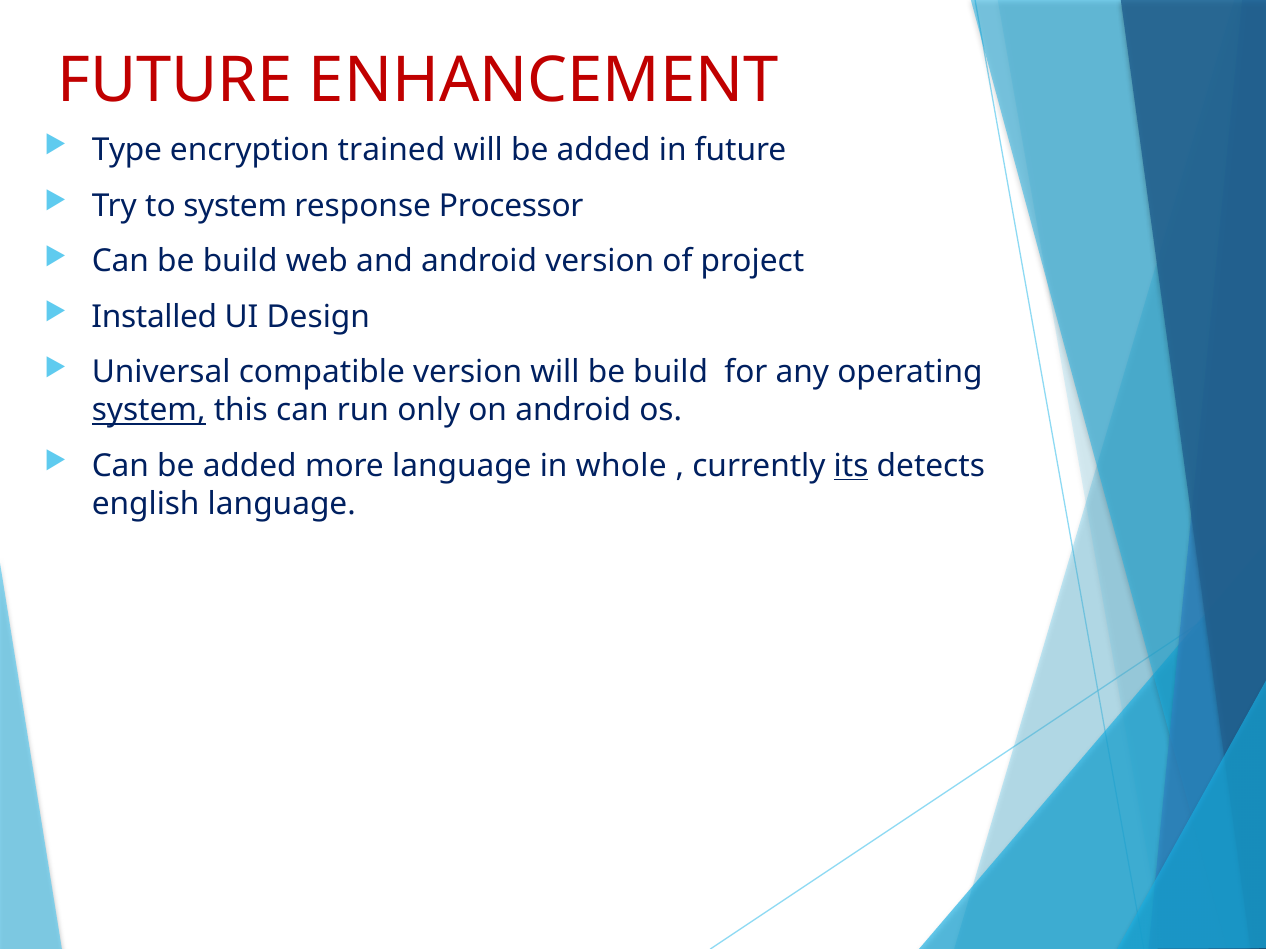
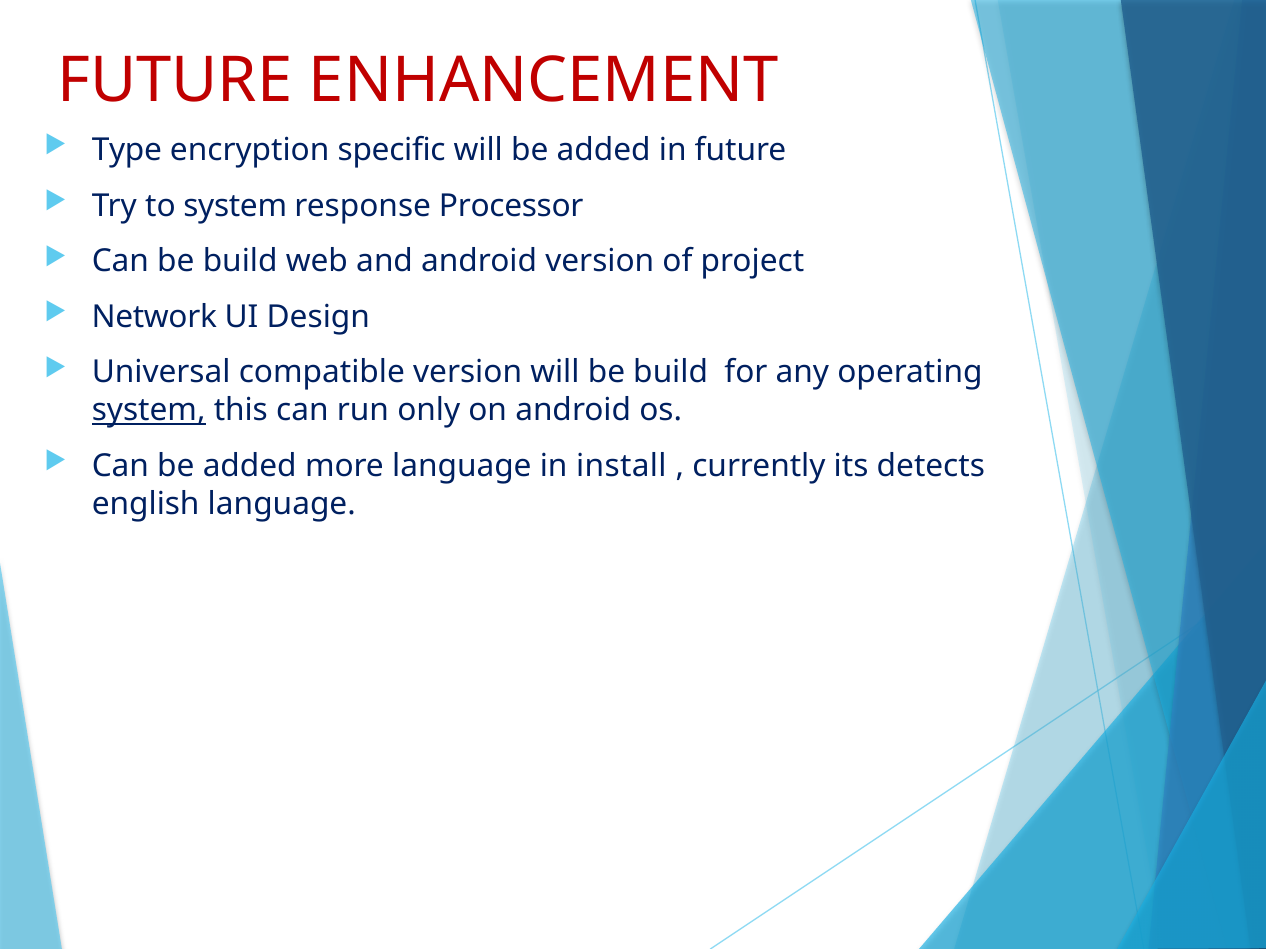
trained: trained -> specific
Installed: Installed -> Network
whole: whole -> install
its underline: present -> none
